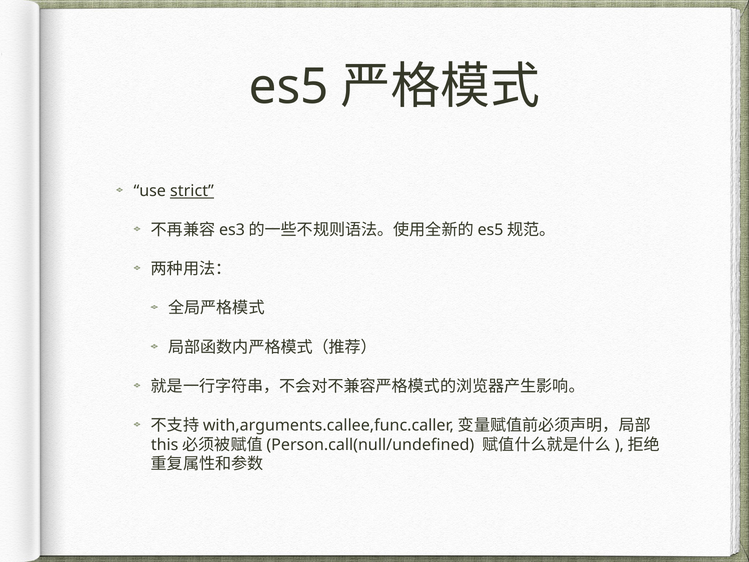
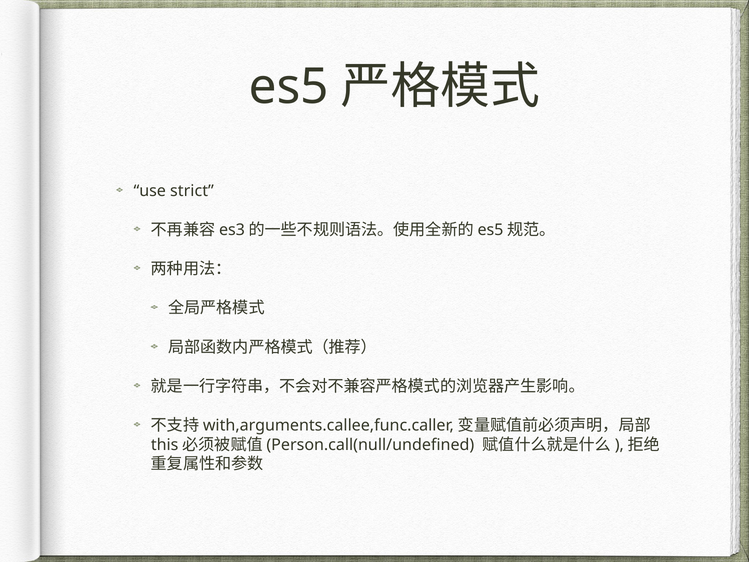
strict underline: present -> none
